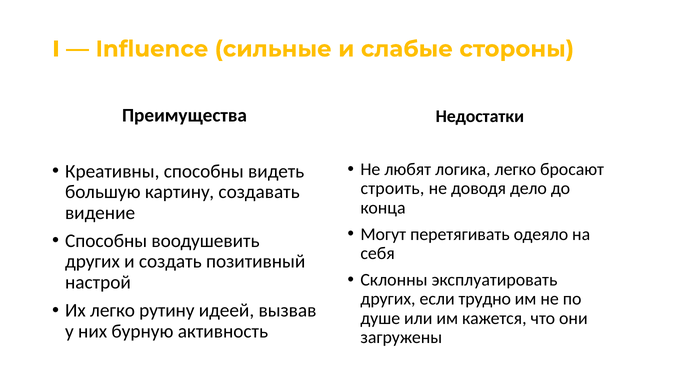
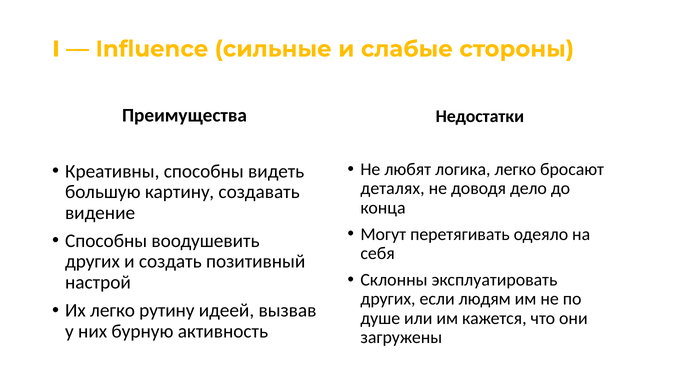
строить: строить -> деталях
трудно: трудно -> людям
